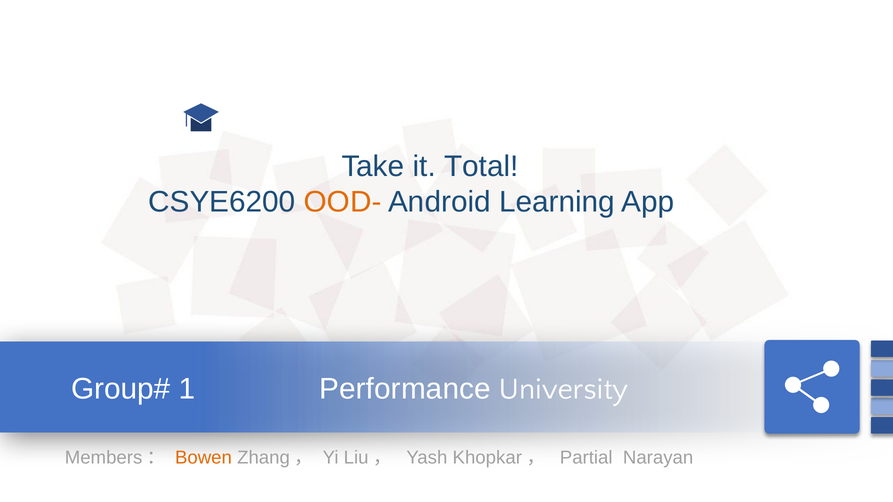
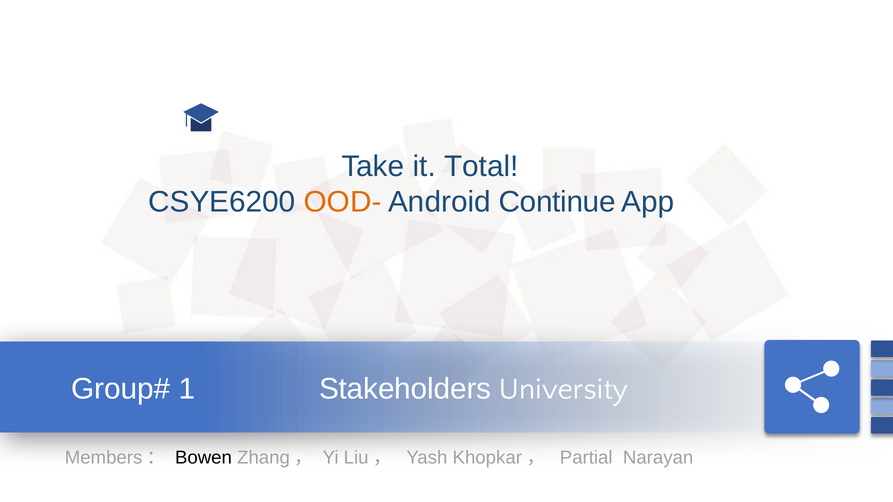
Learning: Learning -> Continue
Performance: Performance -> Stakeholders
Bowen colour: orange -> black
